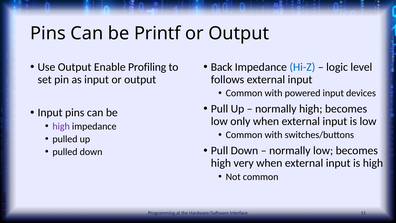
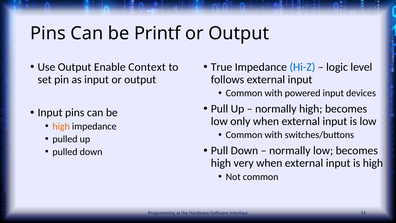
Profiling: Profiling -> Context
Back: Back -> True
high at (61, 126) colour: purple -> orange
